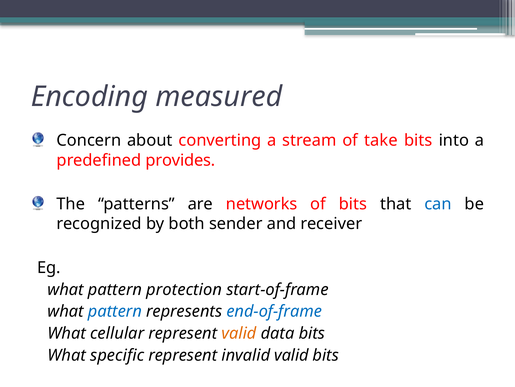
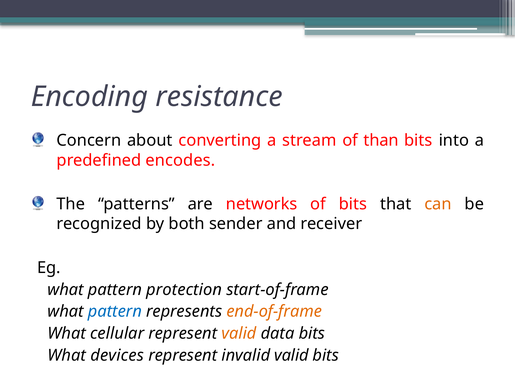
measured: measured -> resistance
take: take -> than
provides: provides -> encodes
can colour: blue -> orange
end-of-frame colour: blue -> orange
specific: specific -> devices
